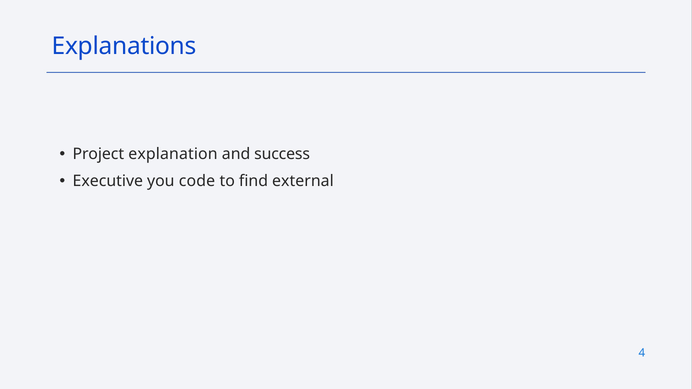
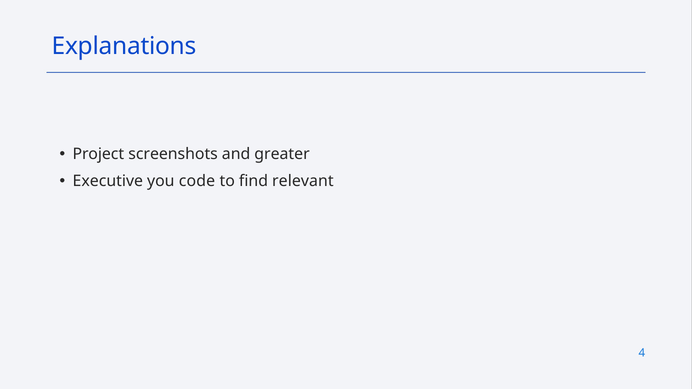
explanation: explanation -> screenshots
success: success -> greater
external: external -> relevant
